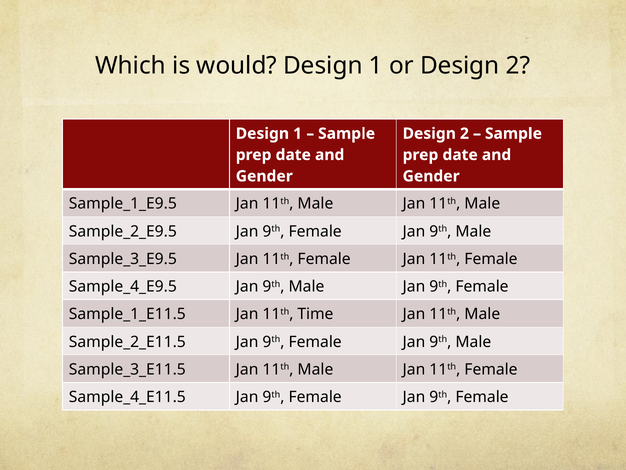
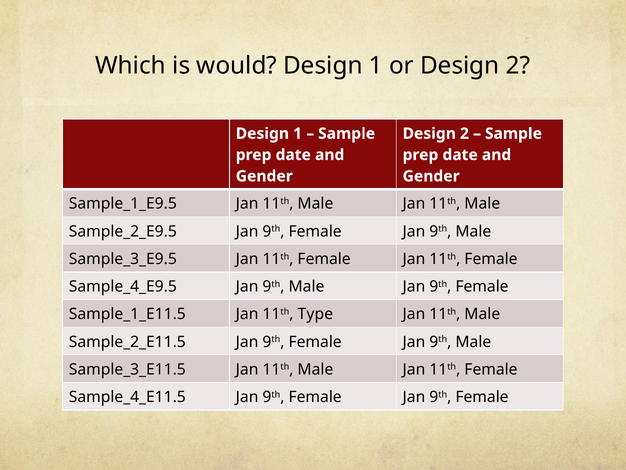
Time: Time -> Type
